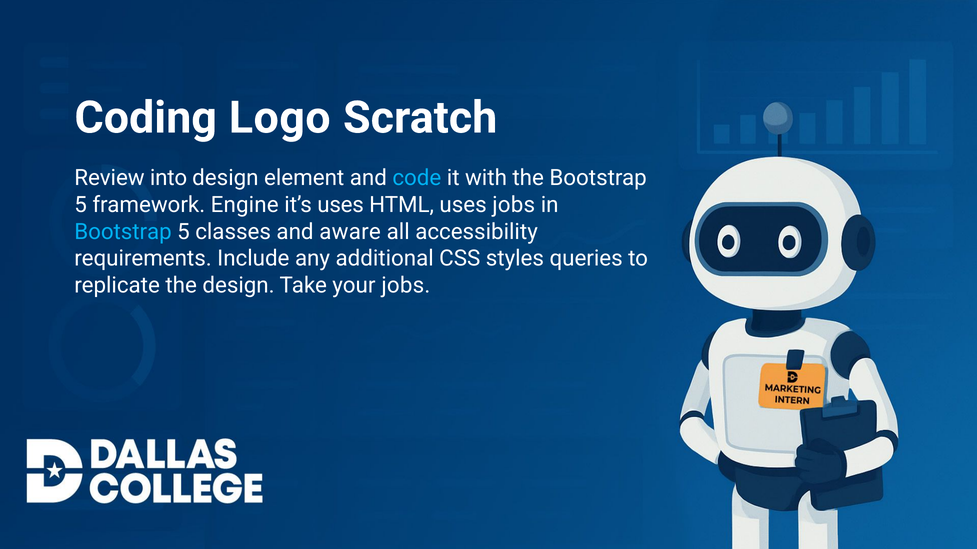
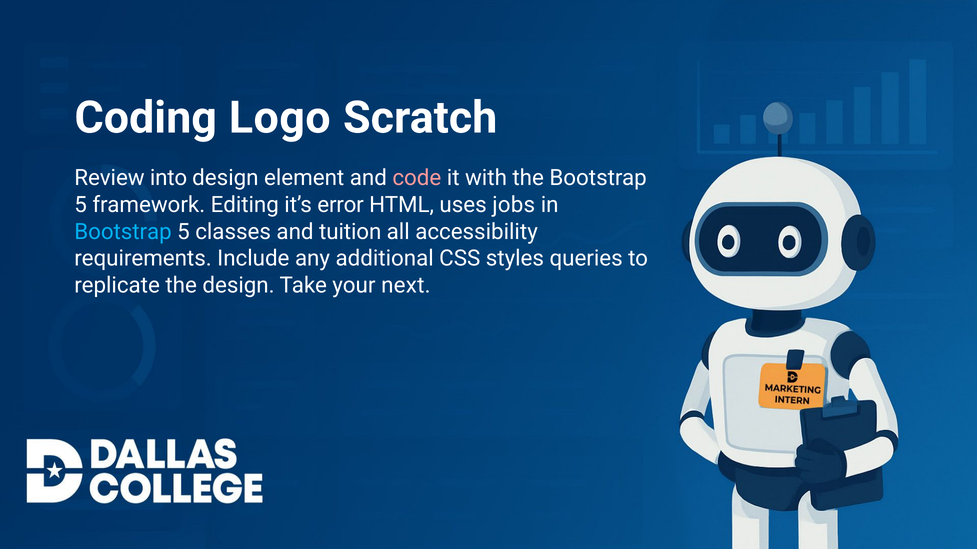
code colour: light blue -> pink
Engine: Engine -> Editing
it’s uses: uses -> error
aware: aware -> tuition
your jobs: jobs -> next
